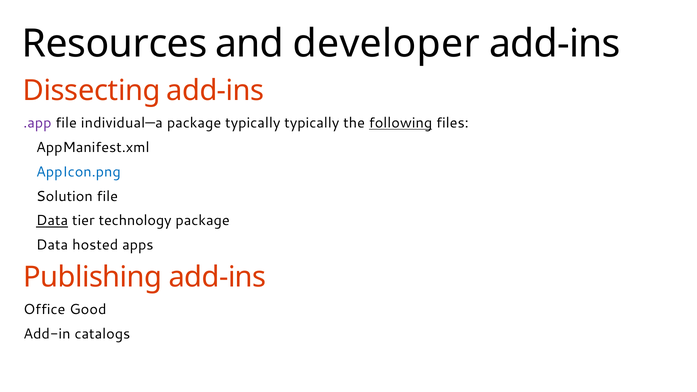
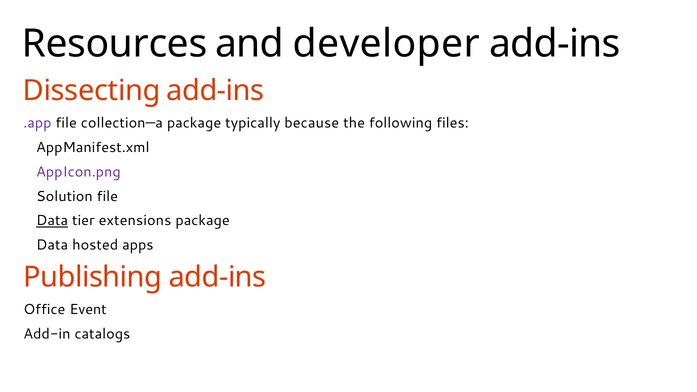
individual—a: individual—a -> collection—a
typically typically: typically -> because
following underline: present -> none
AppIcon.png colour: blue -> purple
technology: technology -> extensions
Good: Good -> Event
